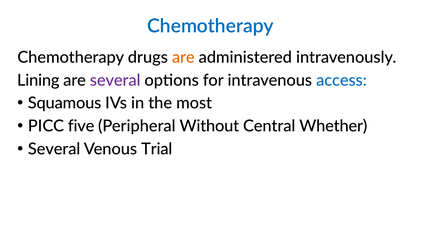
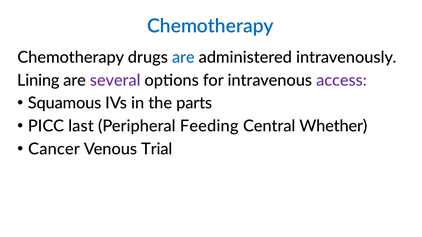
are at (183, 57) colour: orange -> blue
access colour: blue -> purple
most: most -> parts
five: five -> last
Without: Without -> Feeding
Several at (54, 149): Several -> Cancer
